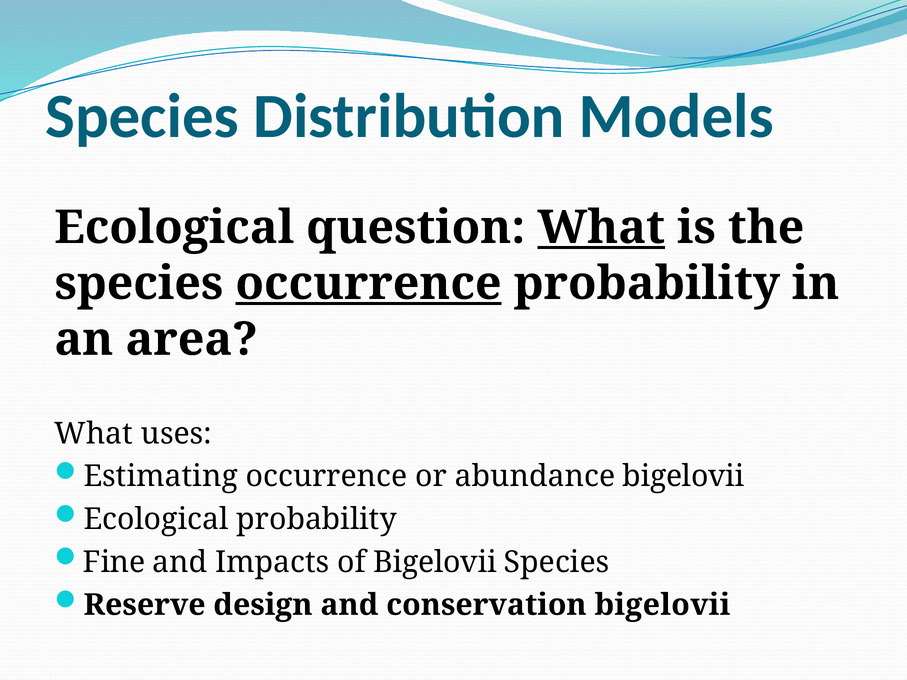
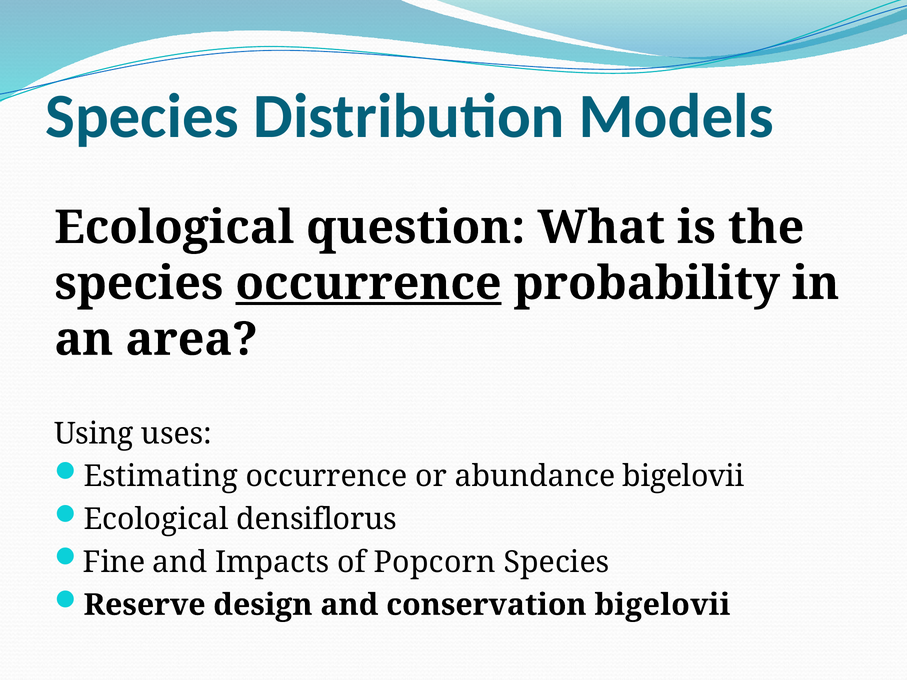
What at (601, 228) underline: present -> none
What at (94, 434): What -> Using
Ecological probability: probability -> densiflorus
of Bigelovii: Bigelovii -> Popcorn
